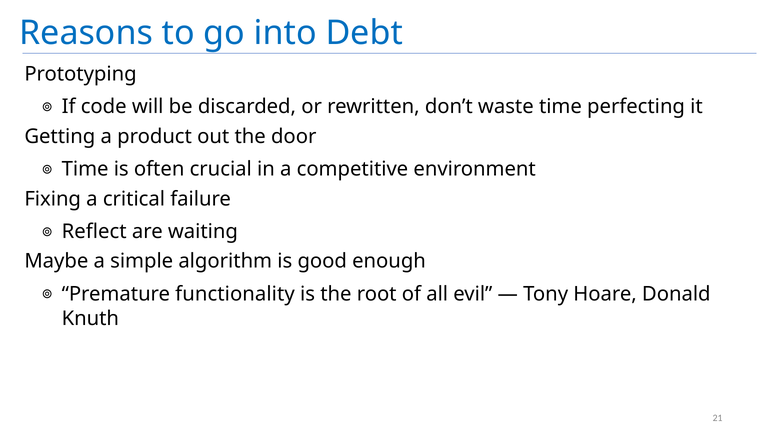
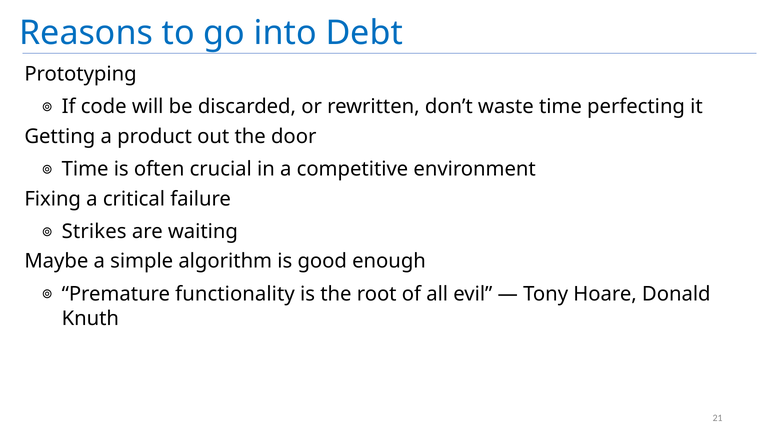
Reflect: Reflect -> Strikes
